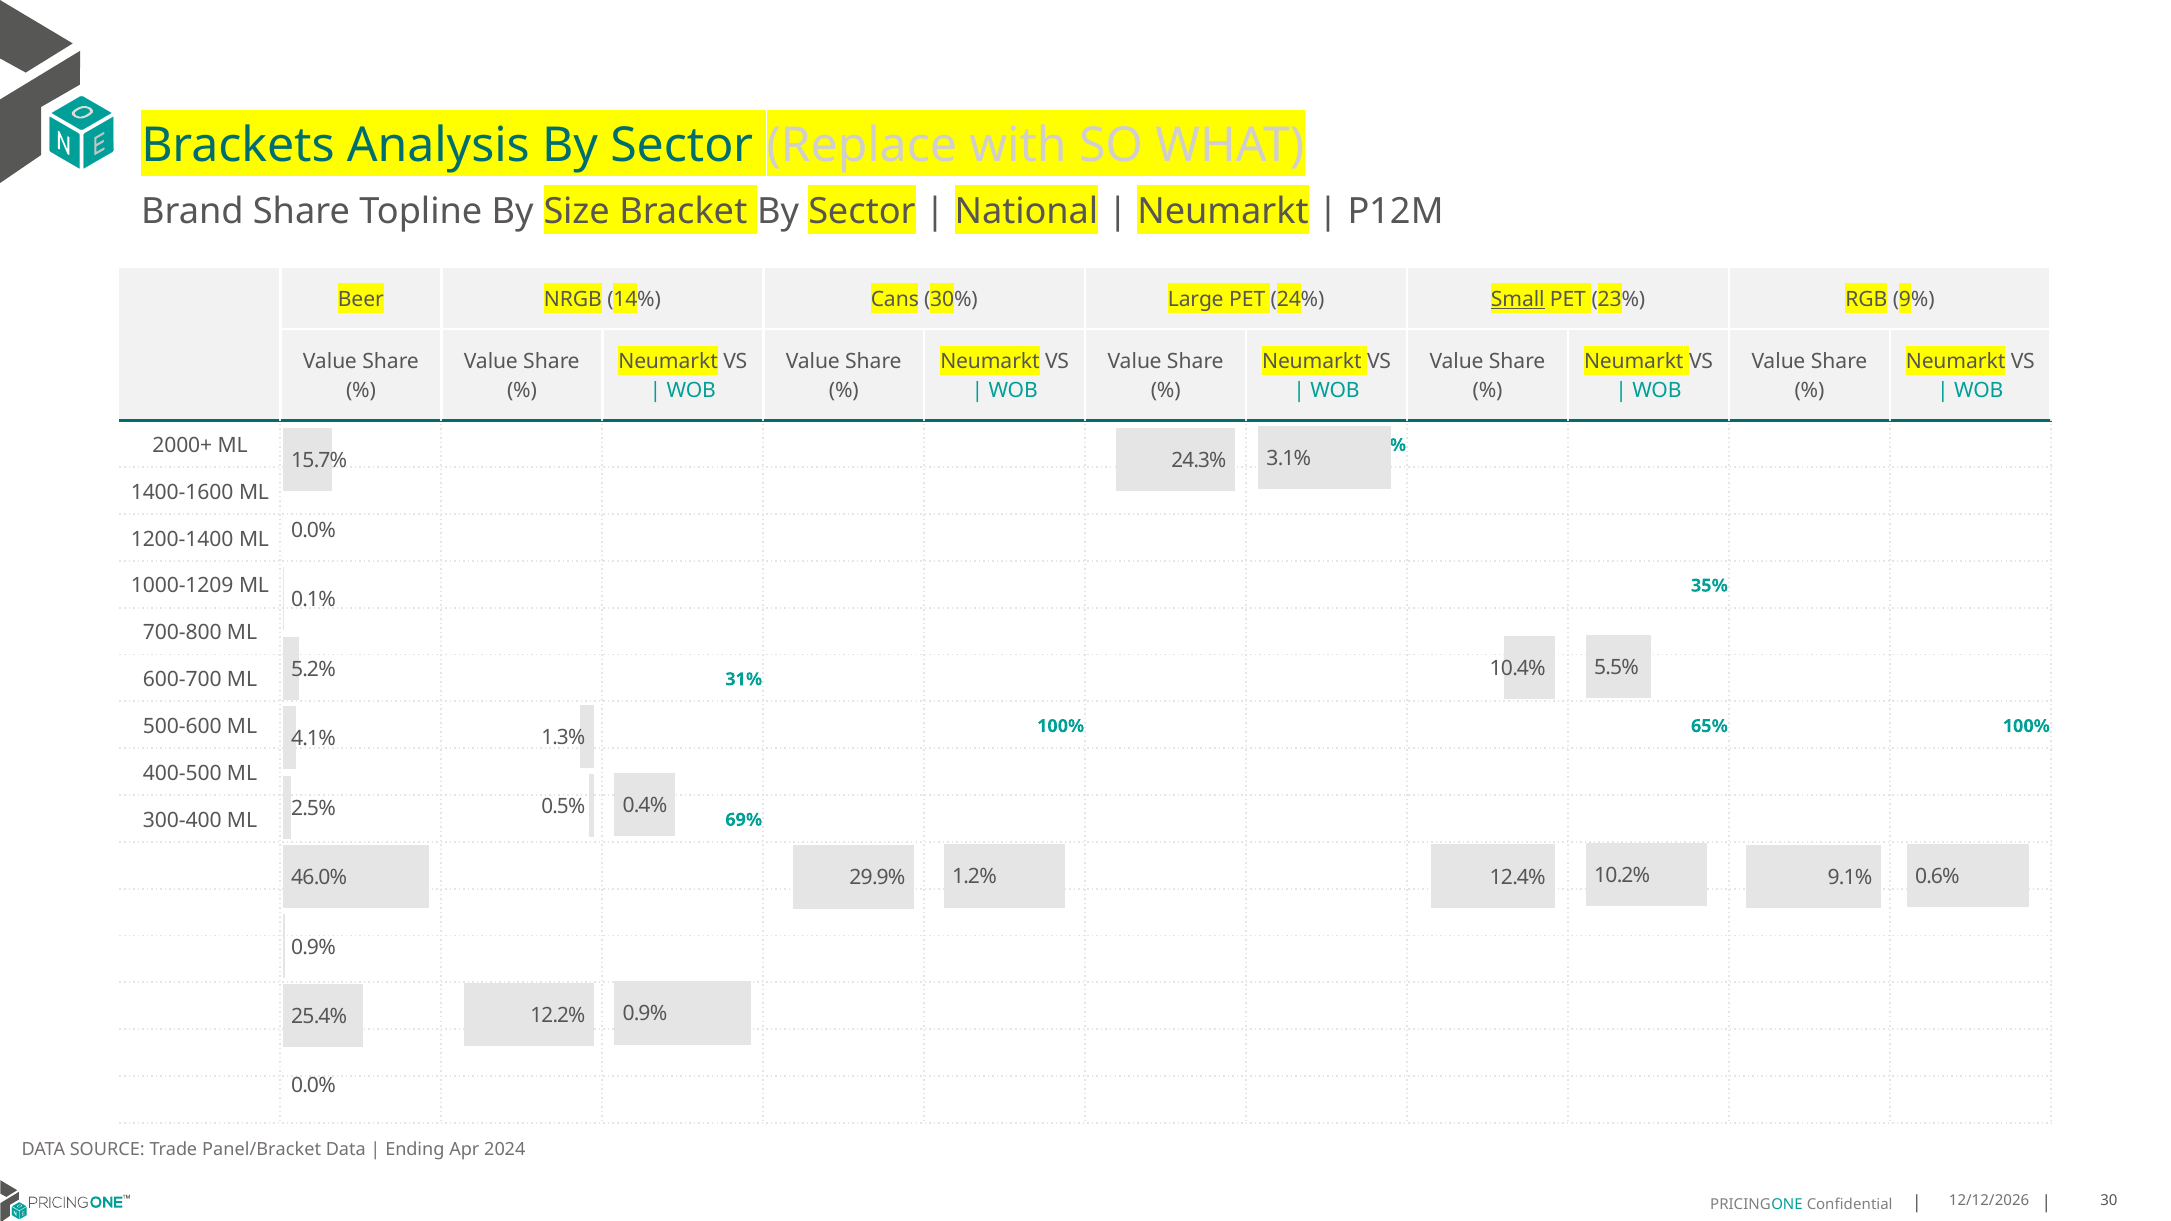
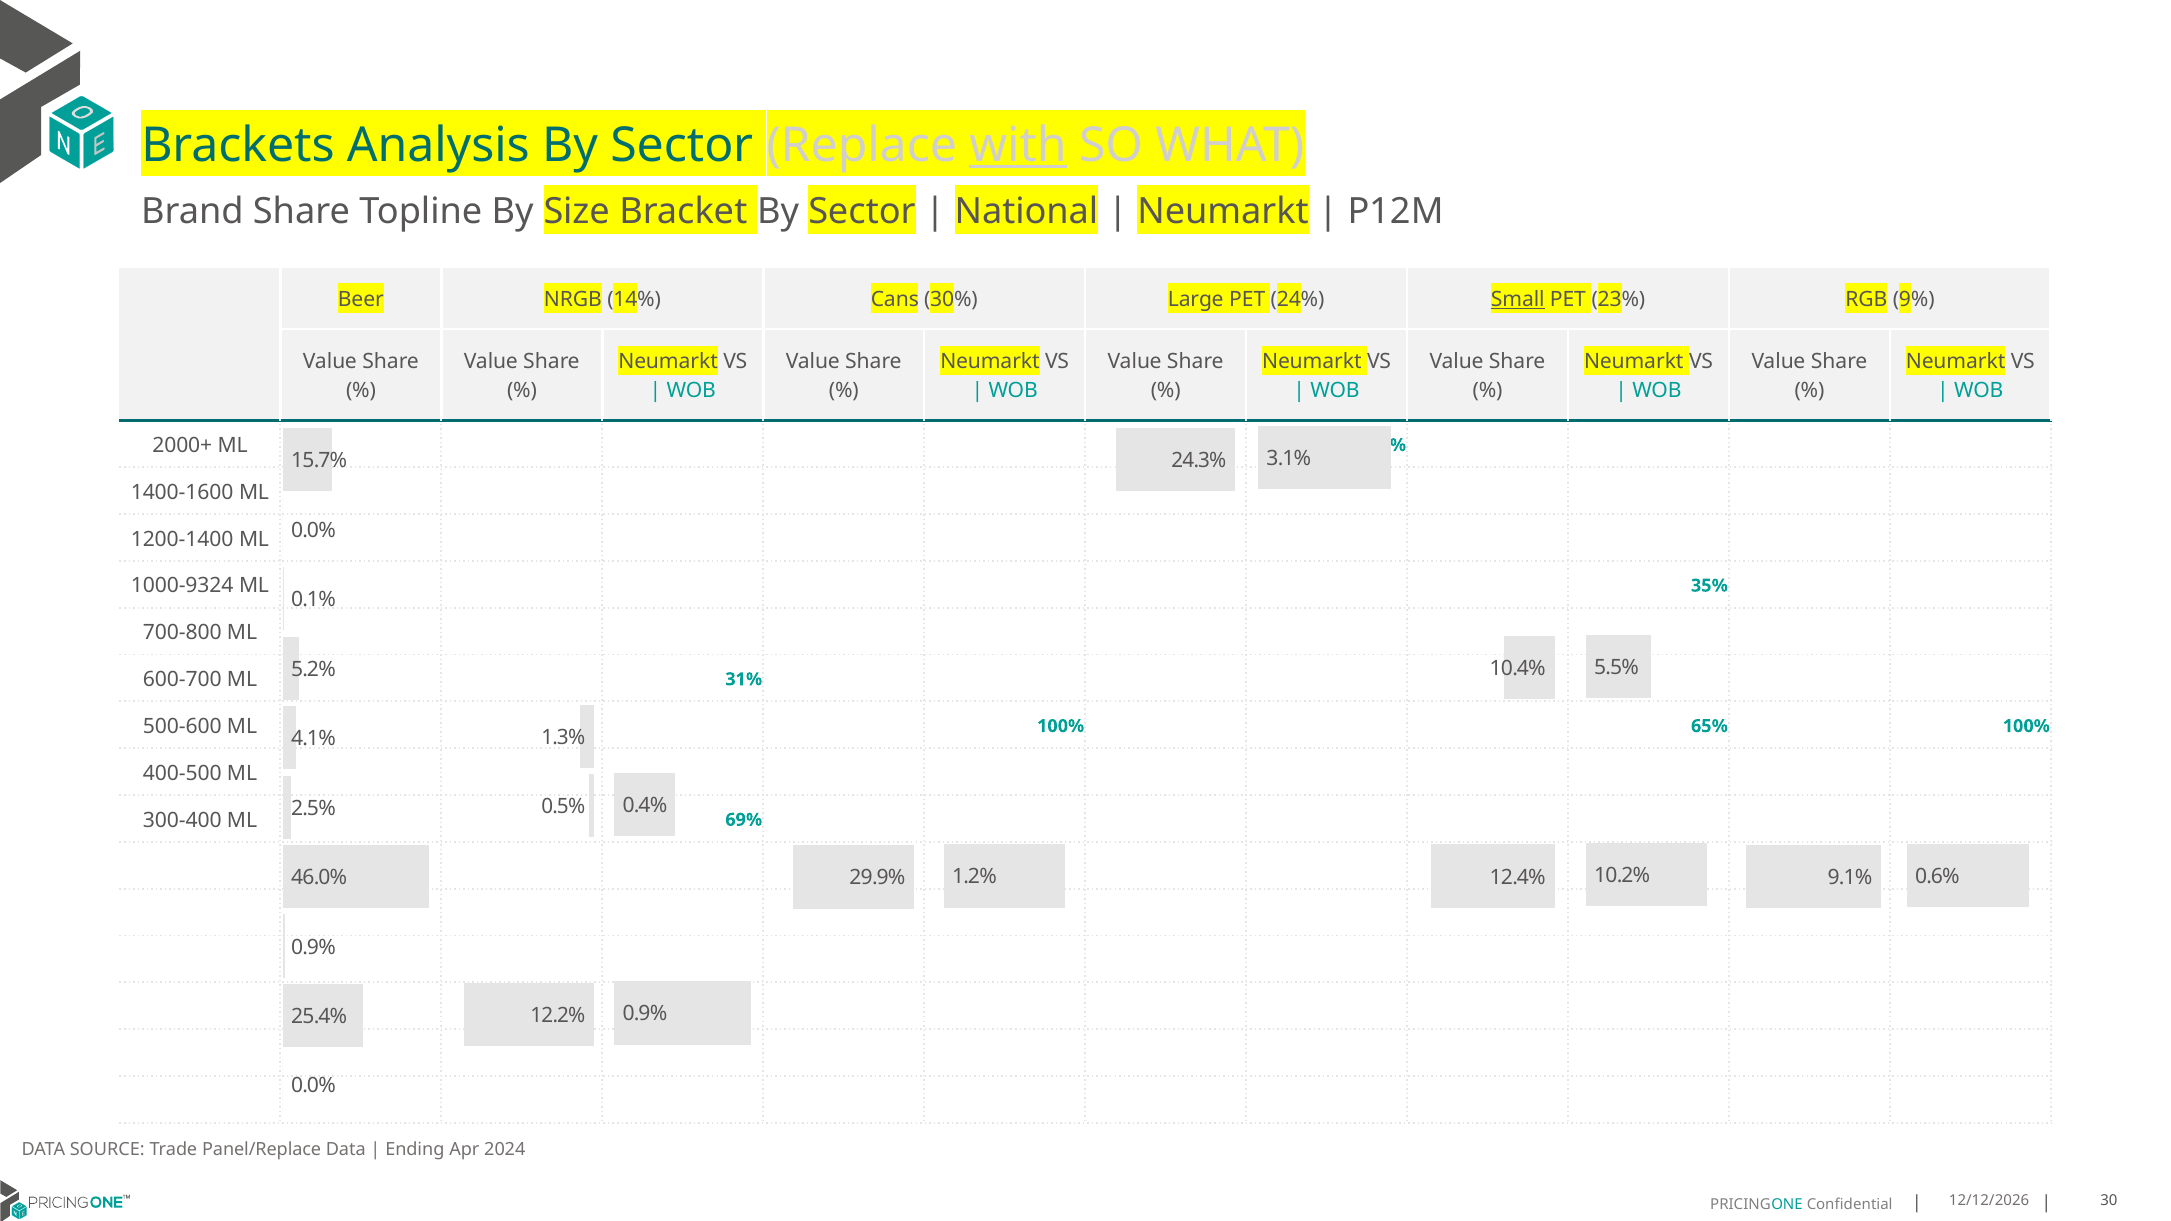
with underline: none -> present
1000-1209: 1000-1209 -> 1000-9324
Panel/Bracket: Panel/Bracket -> Panel/Replace
